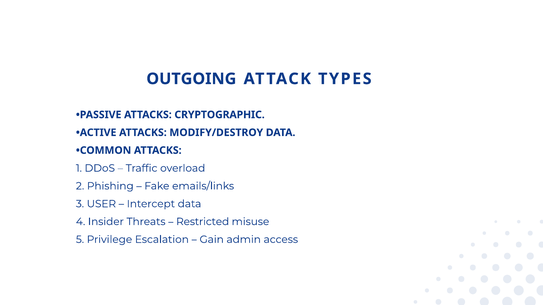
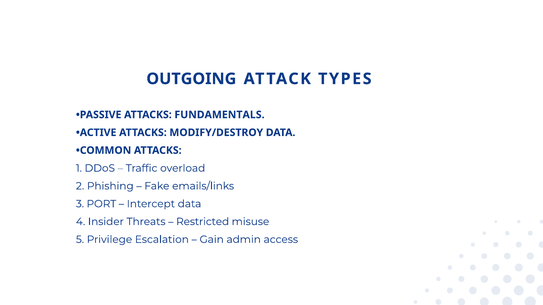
CRYPTOGRAPHIC: CRYPTOGRAPHIC -> FUNDAMENTALS
USER: USER -> PORT
